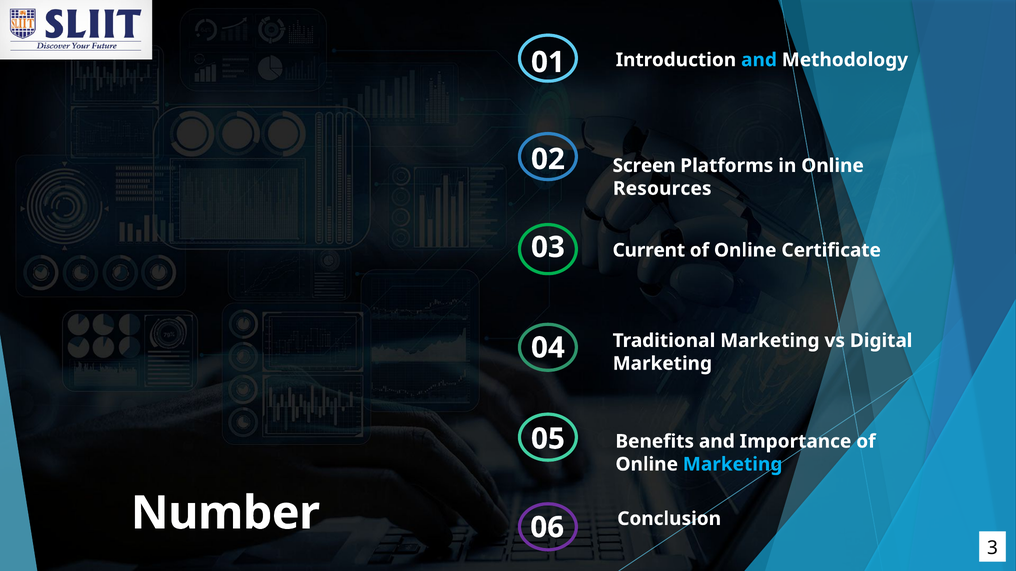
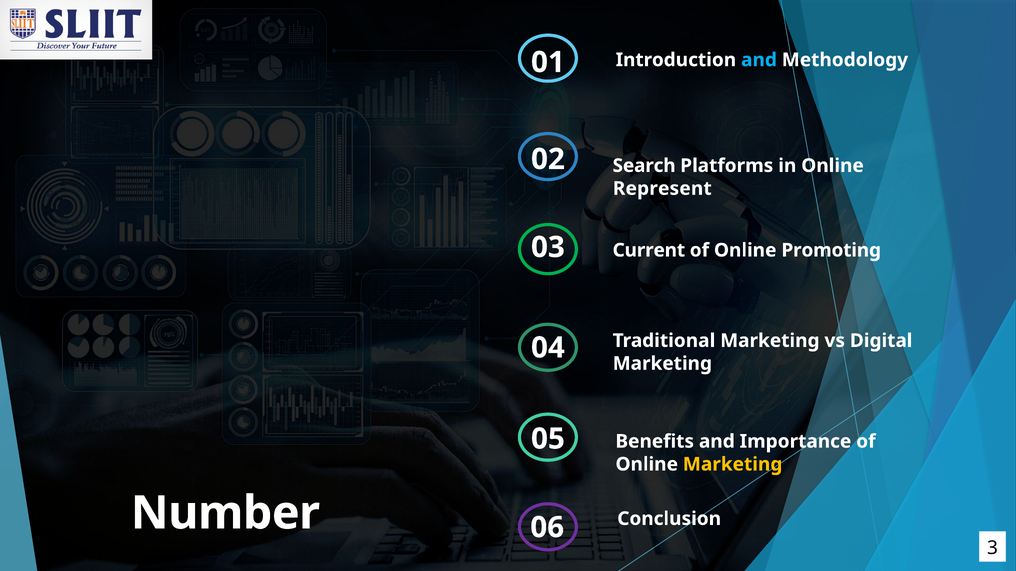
Screen: Screen -> Search
Resources: Resources -> Represent
Certificate: Certificate -> Promoting
Marketing at (733, 465) colour: light blue -> yellow
